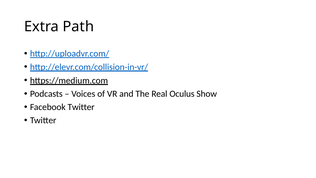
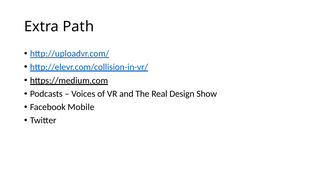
Oculus: Oculus -> Design
Facebook Twitter: Twitter -> Mobile
